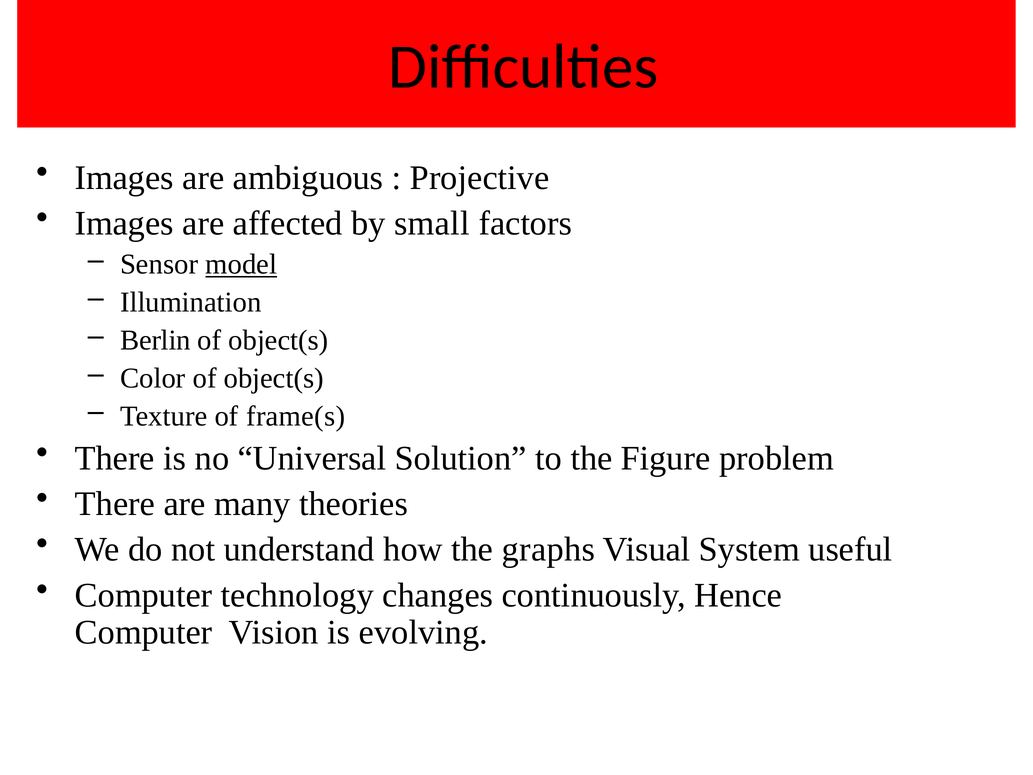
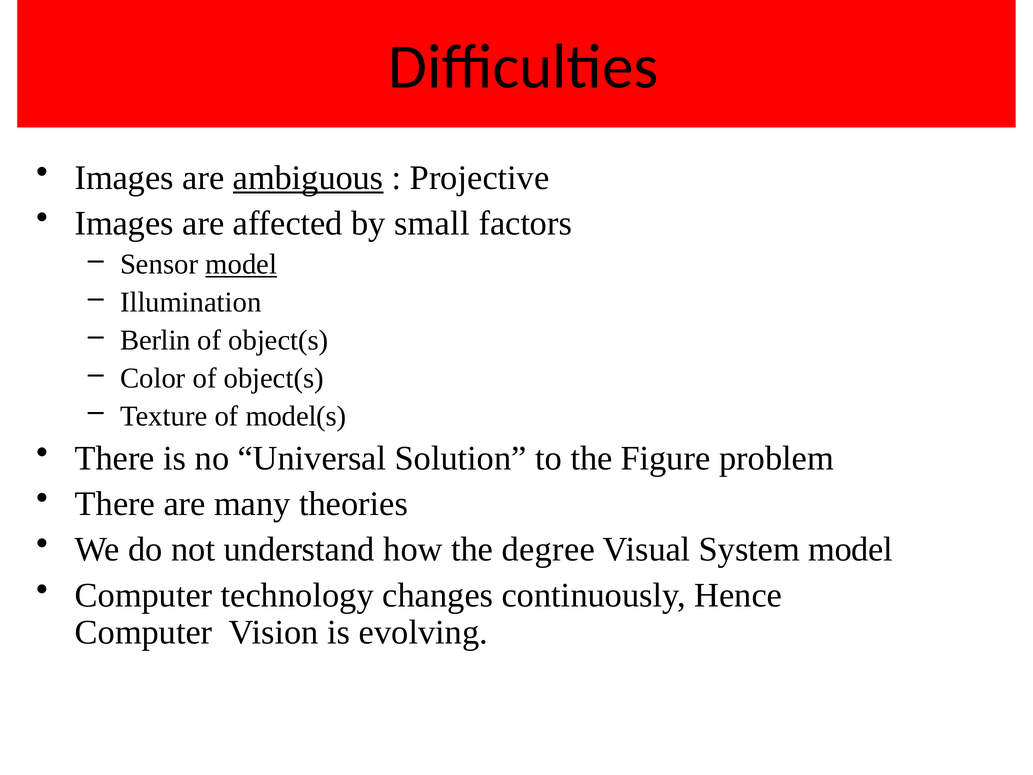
ambiguous underline: none -> present
frame(s: frame(s -> model(s
graphs: graphs -> degree
System useful: useful -> model
